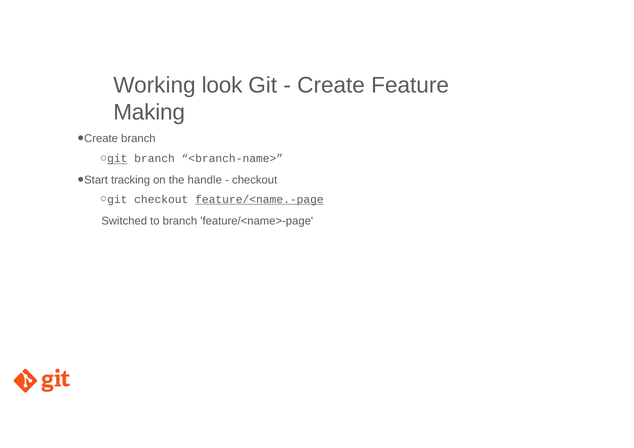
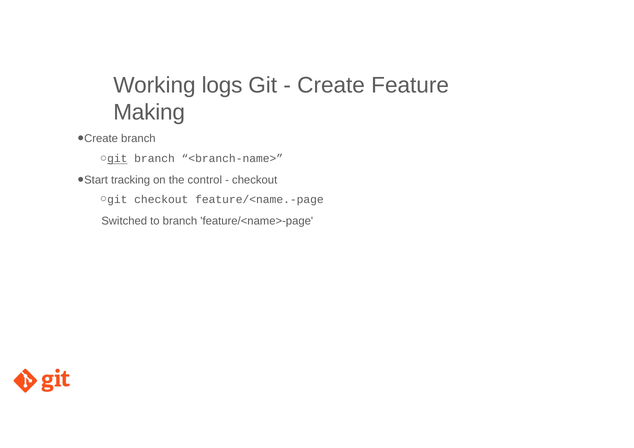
look: look -> logs
handle: handle -> control
feature/<name.-page underline: present -> none
